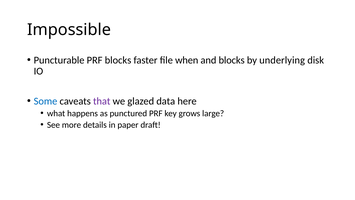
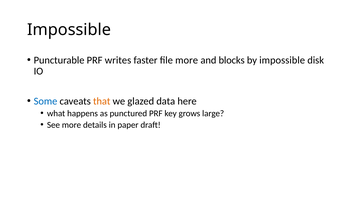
PRF blocks: blocks -> writes
file when: when -> more
by underlying: underlying -> impossible
that colour: purple -> orange
